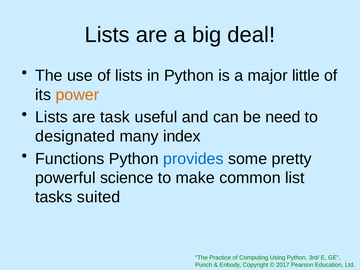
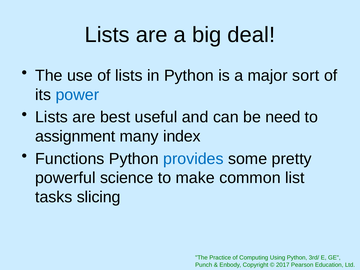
little: little -> sort
power colour: orange -> blue
task: task -> best
designated: designated -> assignment
suited: suited -> slicing
